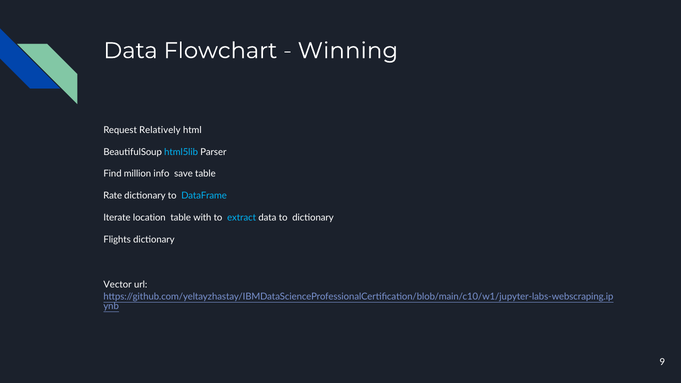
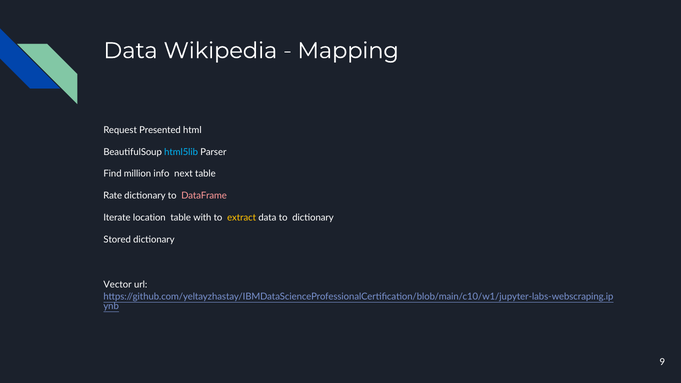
Flowchart: Flowchart -> Wikipedia
Winning: Winning -> Mapping
Relatively: Relatively -> Presented
save: save -> next
DataFrame colour: light blue -> pink
extract colour: light blue -> yellow
Flights: Flights -> Stored
